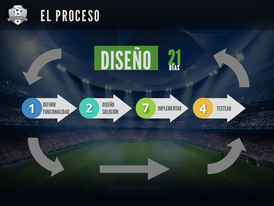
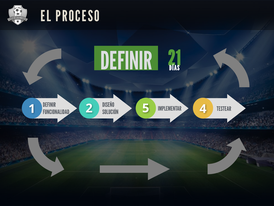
DISEÑO at (126, 61): DISEÑO -> DEFINIR
7: 7 -> 5
